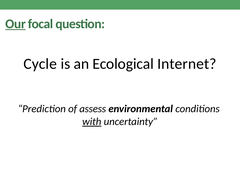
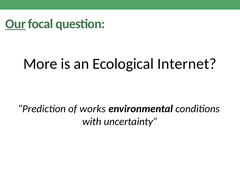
Cycle: Cycle -> More
assess: assess -> works
with underline: present -> none
